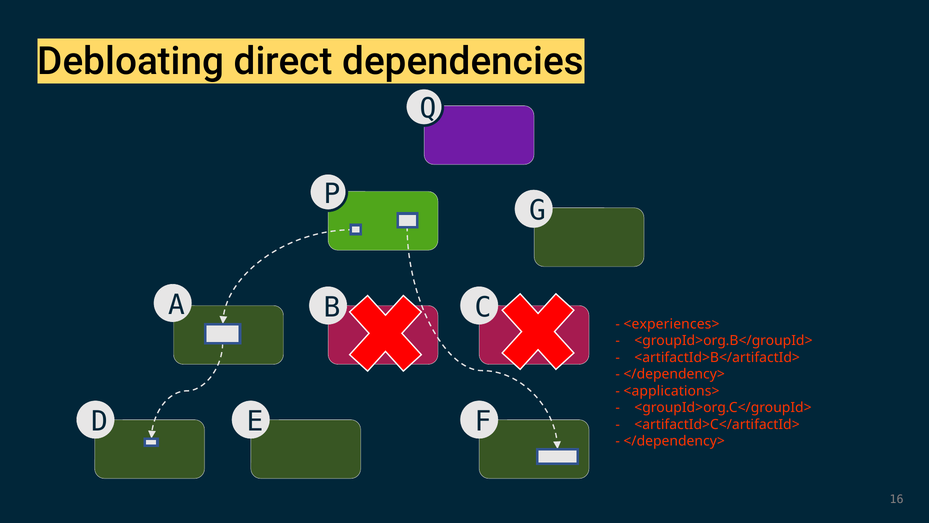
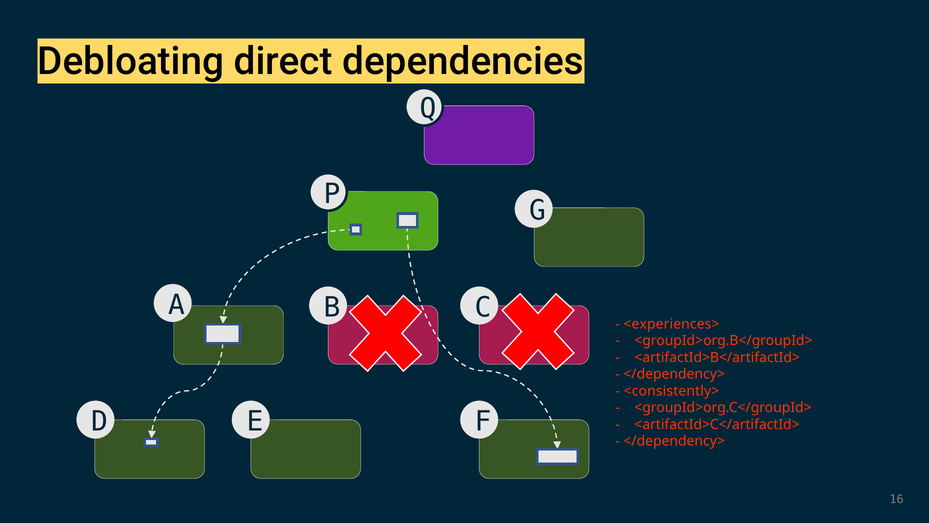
<applications>: <applications> -> <consistently>
